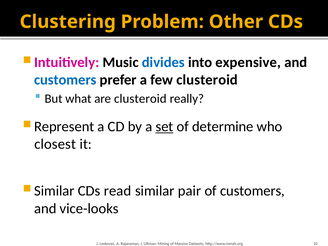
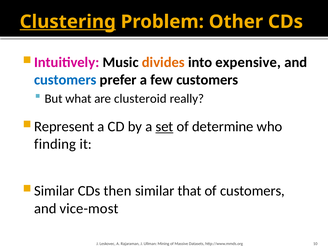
Clustering underline: none -> present
divides colour: blue -> orange
few clusteroid: clusteroid -> customers
closest: closest -> finding
read: read -> then
pair: pair -> that
vice-looks: vice-looks -> vice-most
